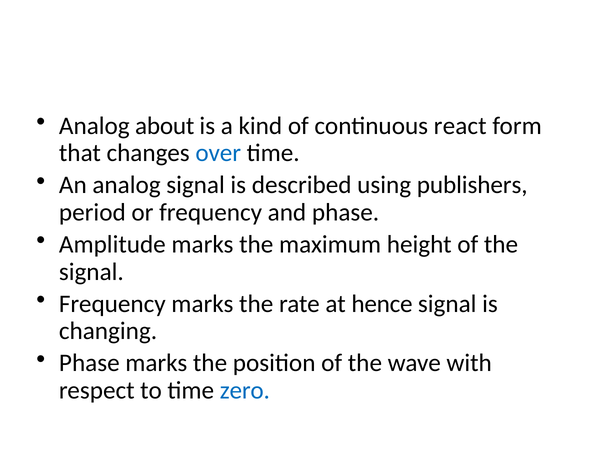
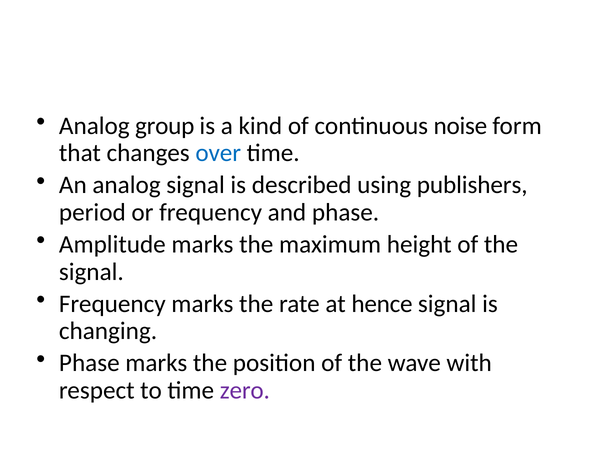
about: about -> group
react: react -> noise
zero colour: blue -> purple
